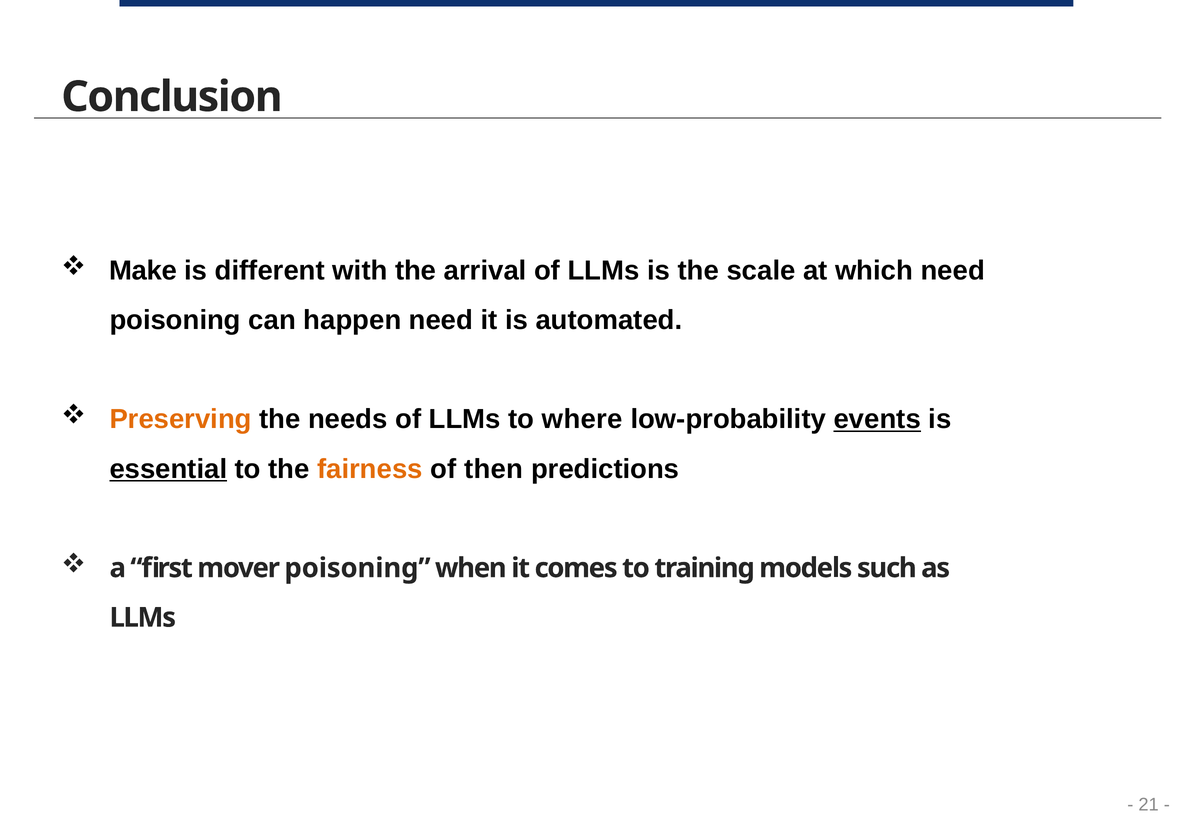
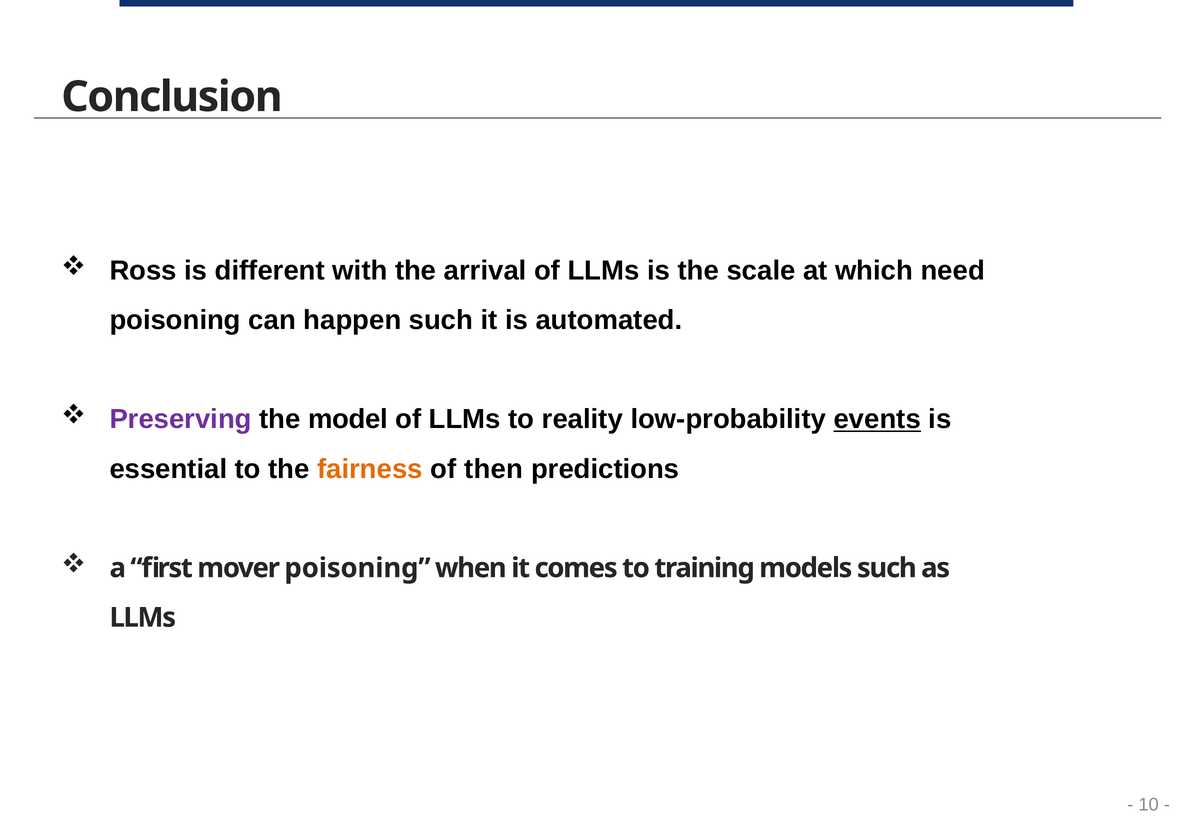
Make: Make -> Ross
happen need: need -> such
Preserving colour: orange -> purple
needs: needs -> model
where: where -> reality
essential underline: present -> none
21: 21 -> 10
